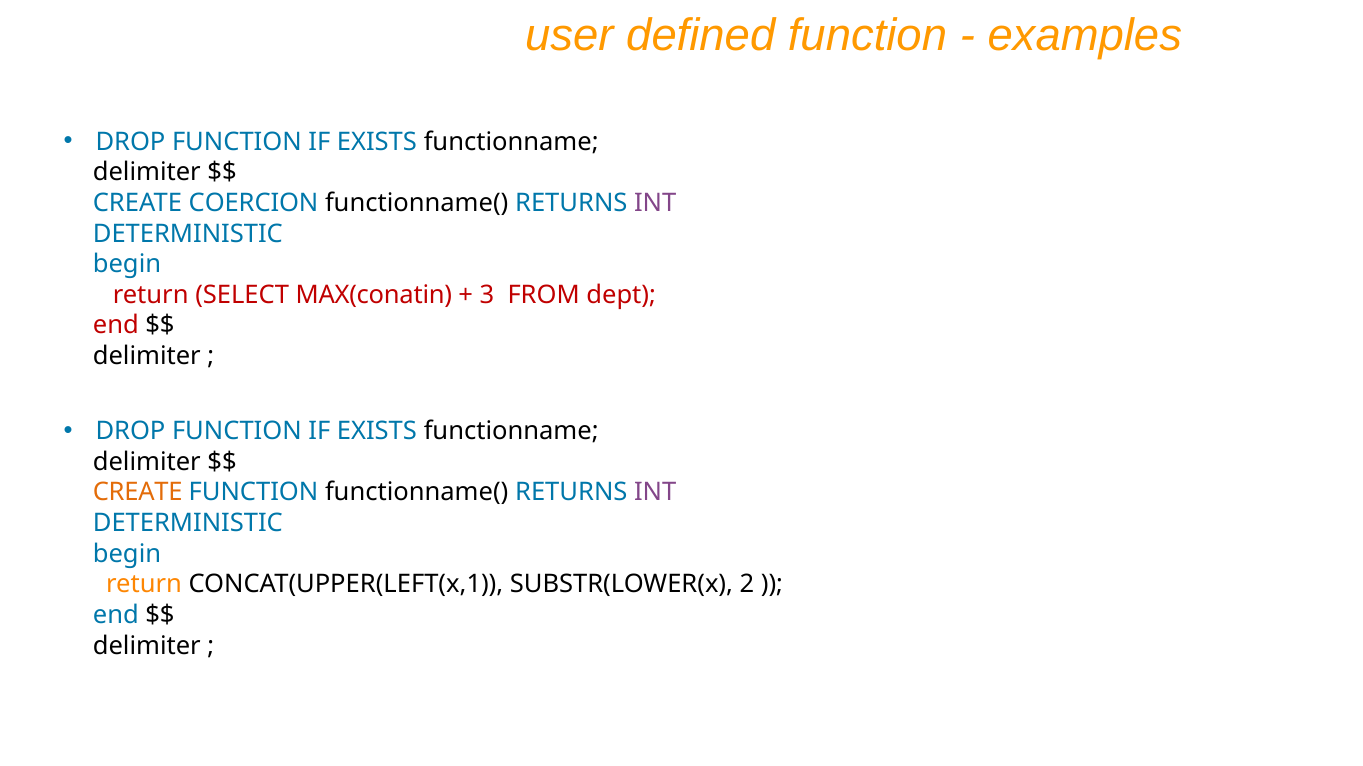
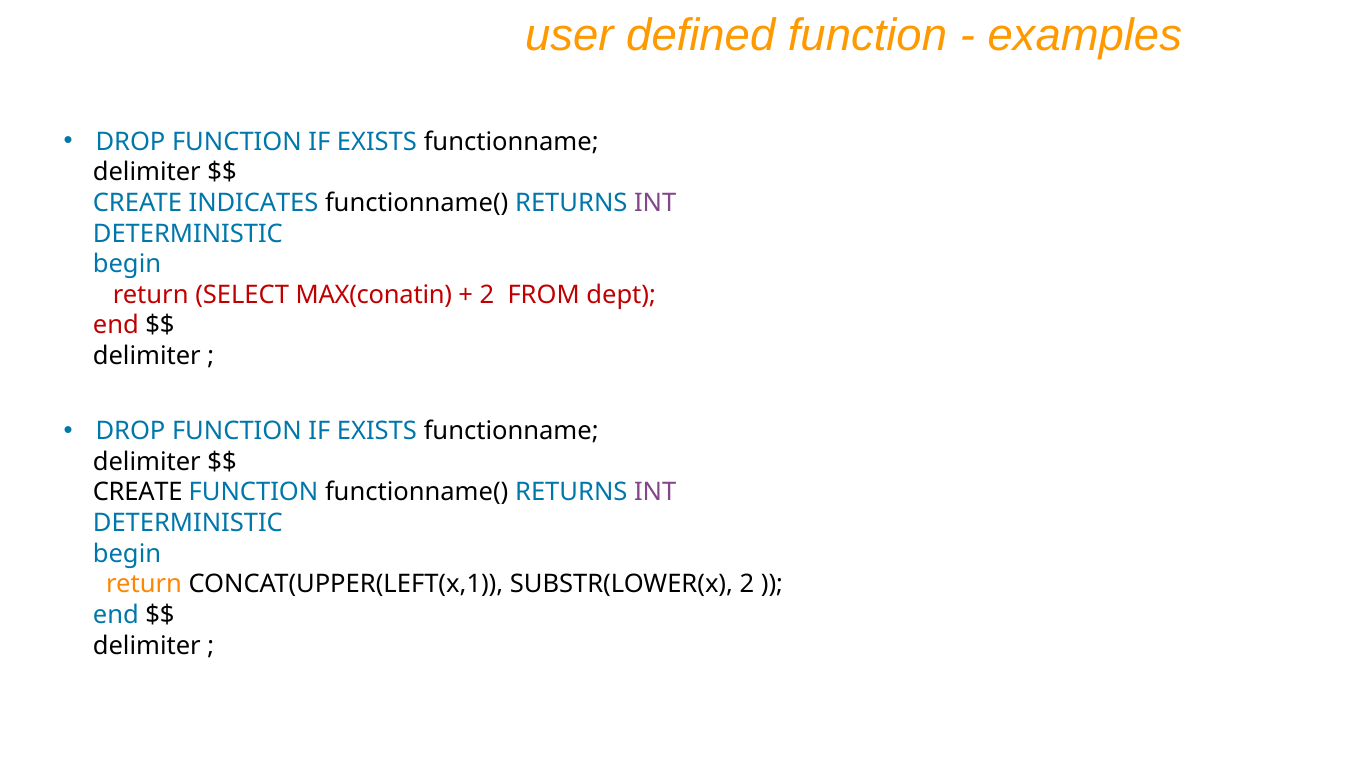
COERCION: COERCION -> INDICATES
3 at (487, 295): 3 -> 2
CREATE at (138, 493) colour: orange -> black
